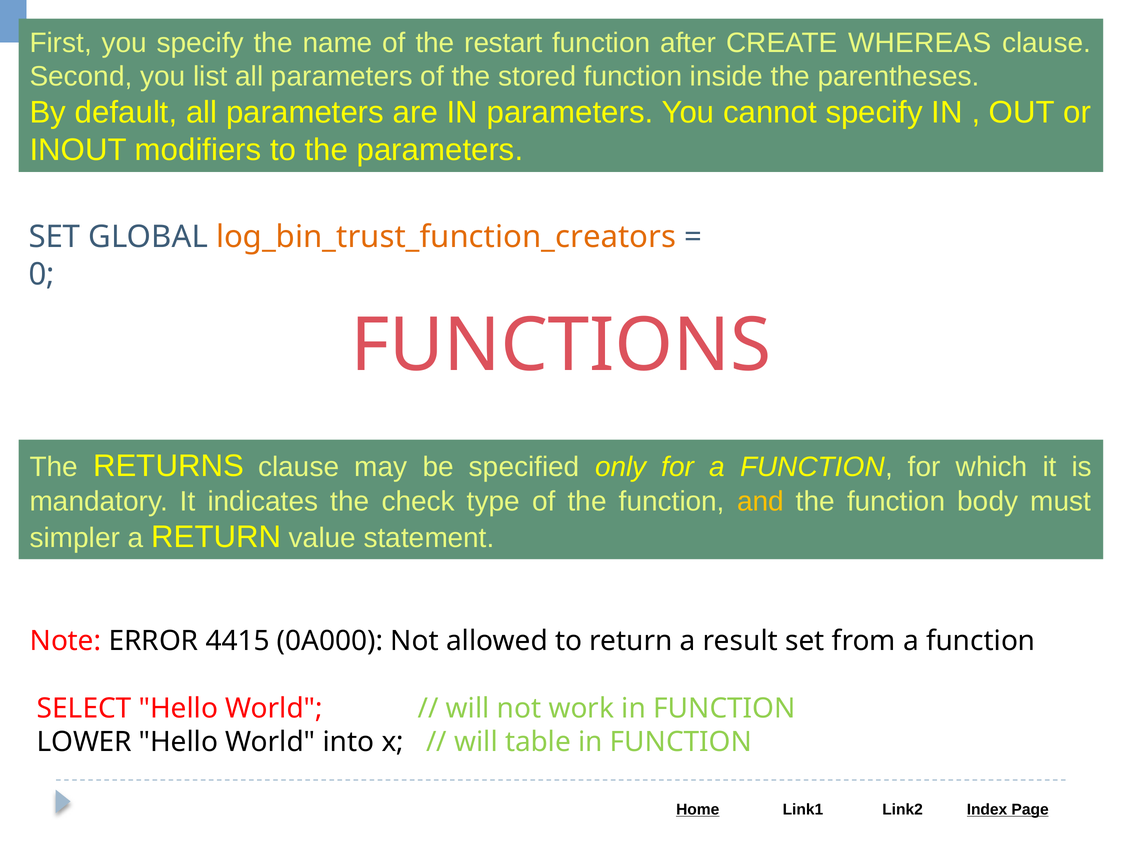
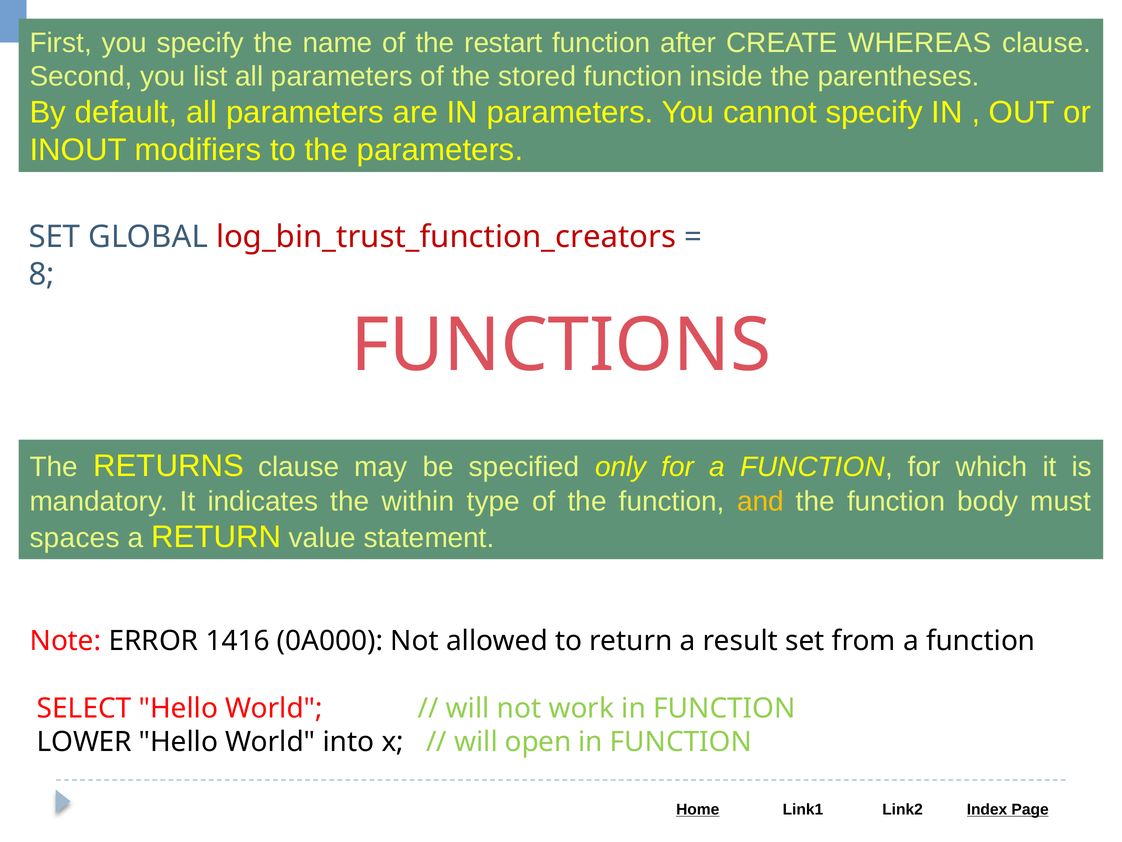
log_bin_trust_function_creators colour: orange -> red
0: 0 -> 8
check: check -> within
simpler: simpler -> spaces
4415: 4415 -> 1416
table: table -> open
